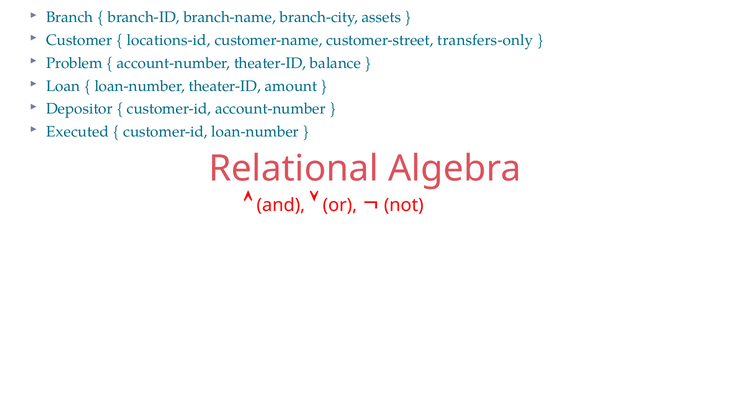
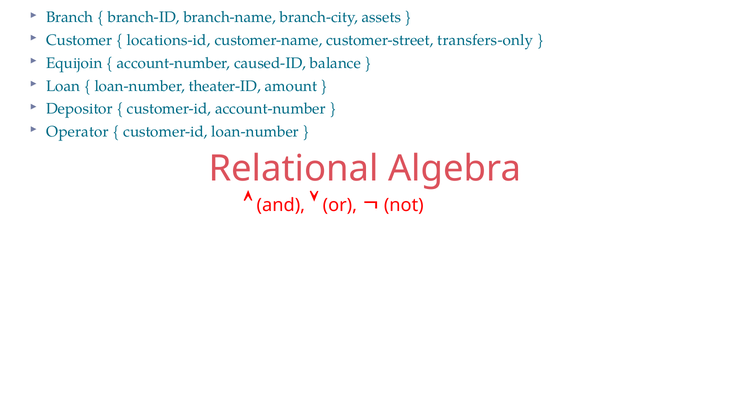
Problem: Problem -> Equijoin
account-number theater-ID: theater-ID -> caused-ID
Executed: Executed -> Operator
